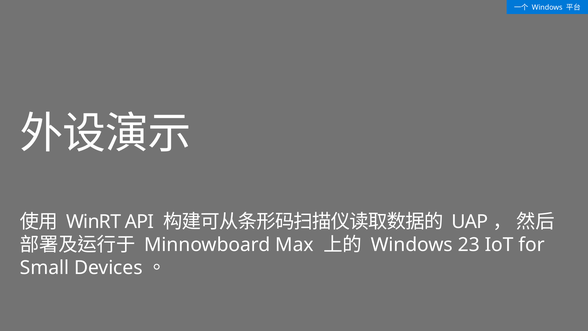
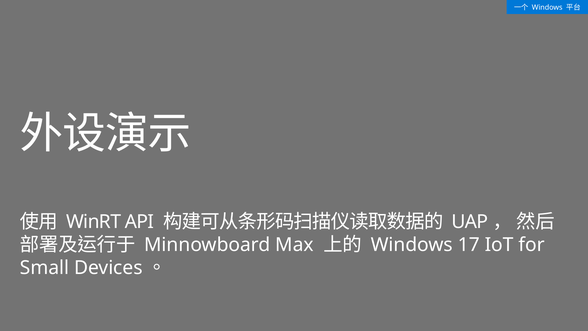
23: 23 -> 17
